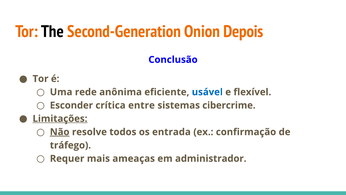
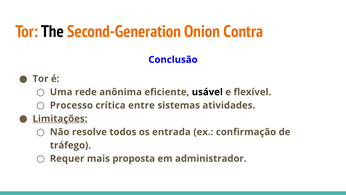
Depois: Depois -> Contra
usável colour: blue -> black
Esconder: Esconder -> Processo
cibercrime: cibercrime -> atividades
Não underline: present -> none
ameaças: ameaças -> proposta
